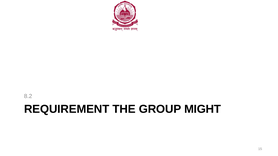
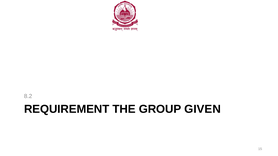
MIGHT: MIGHT -> GIVEN
